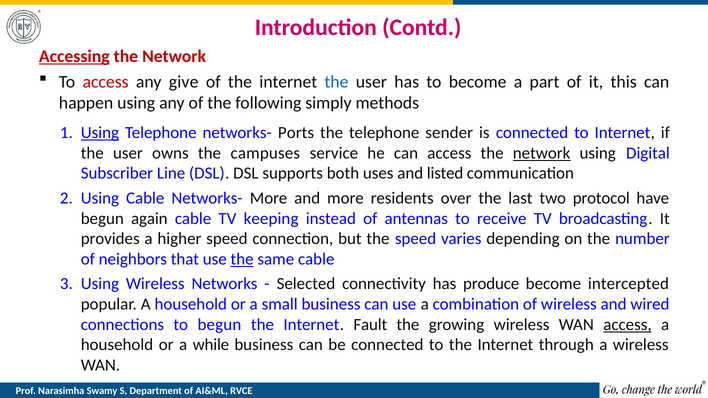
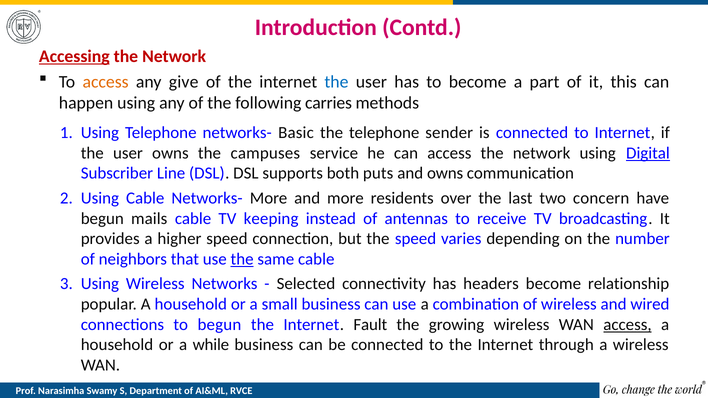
access at (106, 82) colour: red -> orange
simply: simply -> carries
Using at (100, 133) underline: present -> none
Ports: Ports -> Basic
network at (542, 153) underline: present -> none
Digital underline: none -> present
uses: uses -> puts
and listed: listed -> owns
protocol: protocol -> concern
again: again -> mails
produce: produce -> headers
intercepted: intercepted -> relationship
